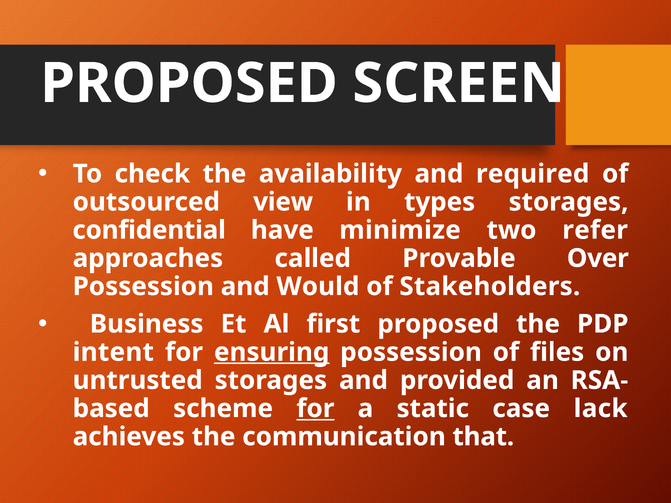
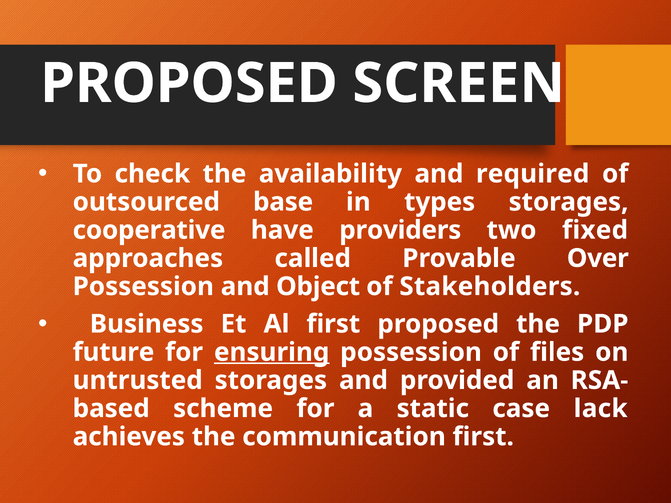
view: view -> base
confidential: confidential -> cooperative
minimize: minimize -> providers
refer: refer -> fixed
Would: Would -> Object
intent: intent -> future
for at (315, 409) underline: present -> none
communication that: that -> first
